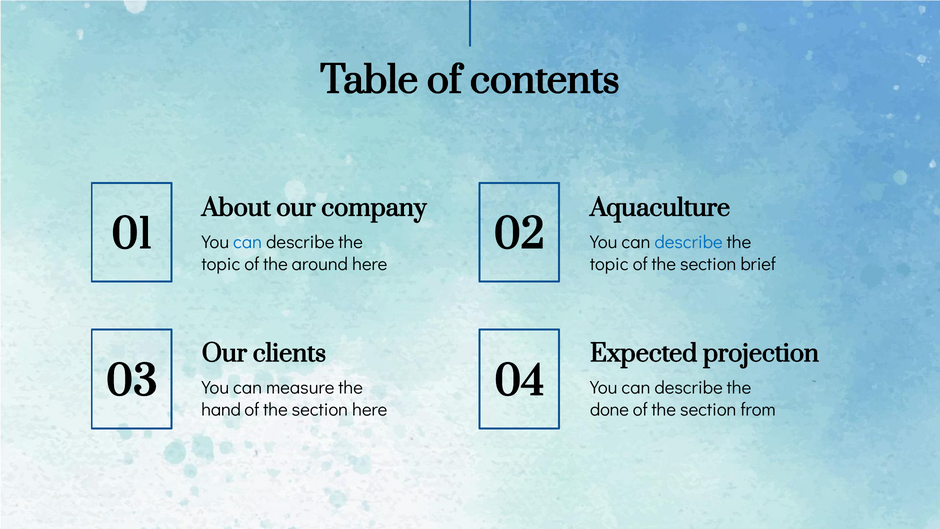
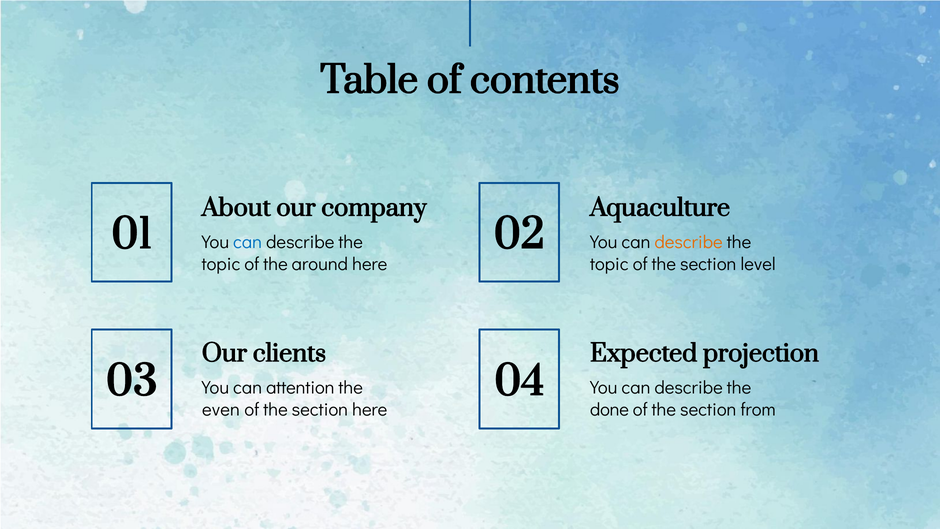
describe at (689, 242) colour: blue -> orange
brief: brief -> level
measure: measure -> attention
hand: hand -> even
